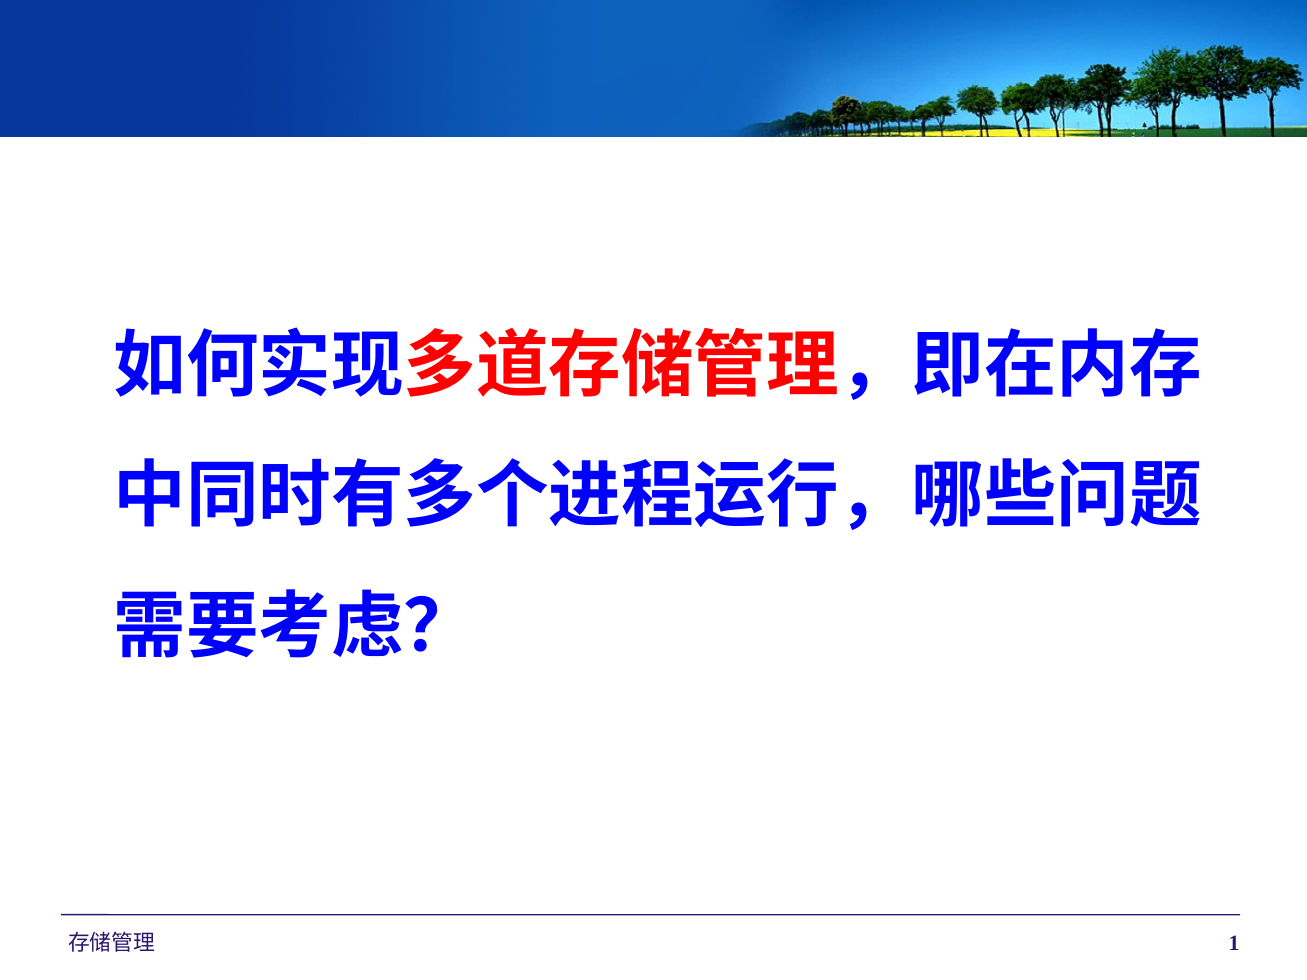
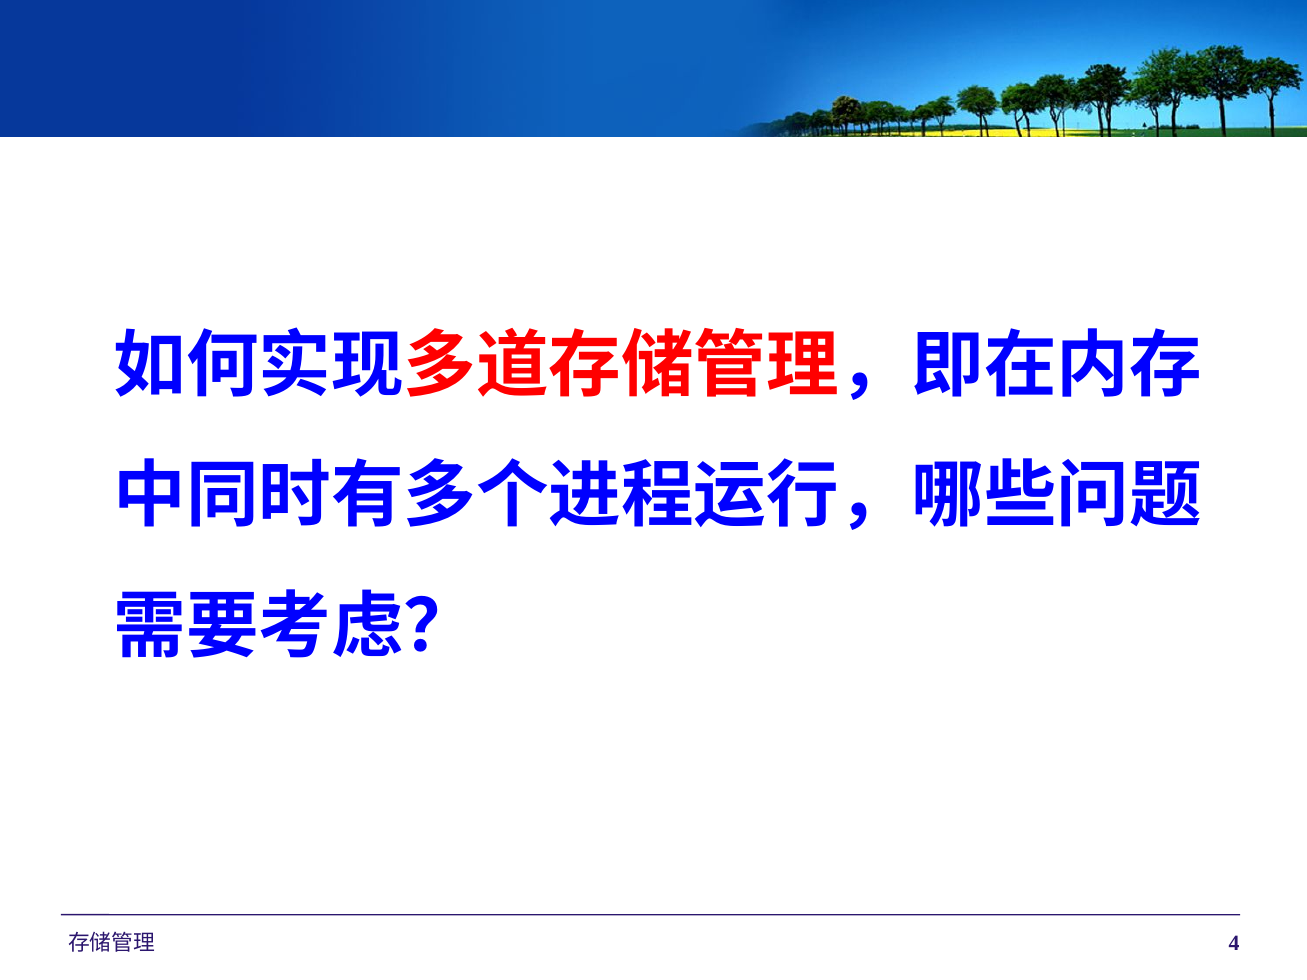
1: 1 -> 4
